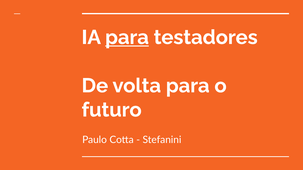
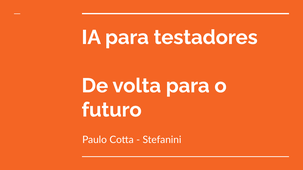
para at (127, 37) underline: present -> none
